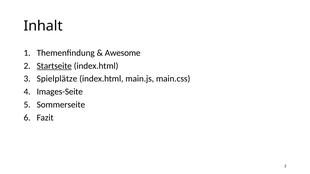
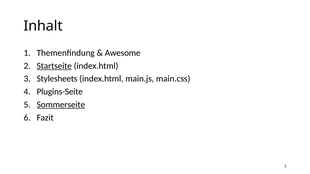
Spielplätze: Spielplätze -> Stylesheets
Images-Seite: Images-Seite -> Plugins-Seite
Sommerseite underline: none -> present
